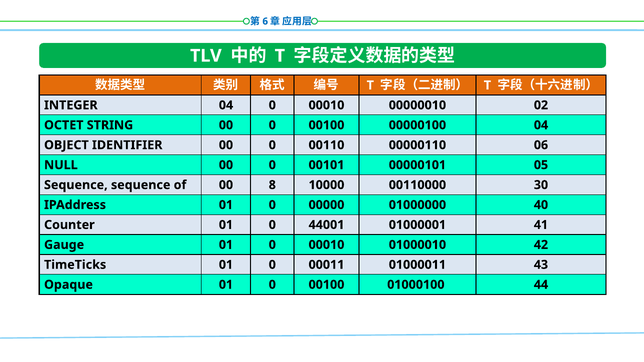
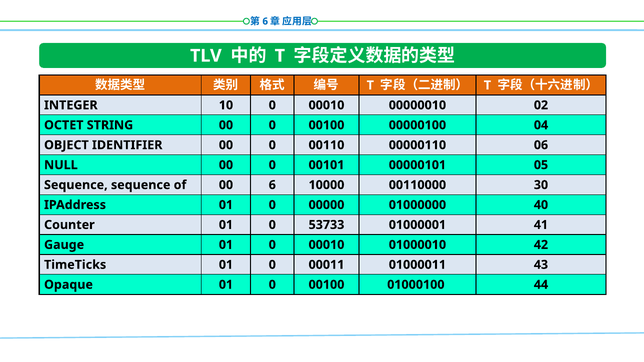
INTEGER 04: 04 -> 10
00 8: 8 -> 6
44001: 44001 -> 53733
